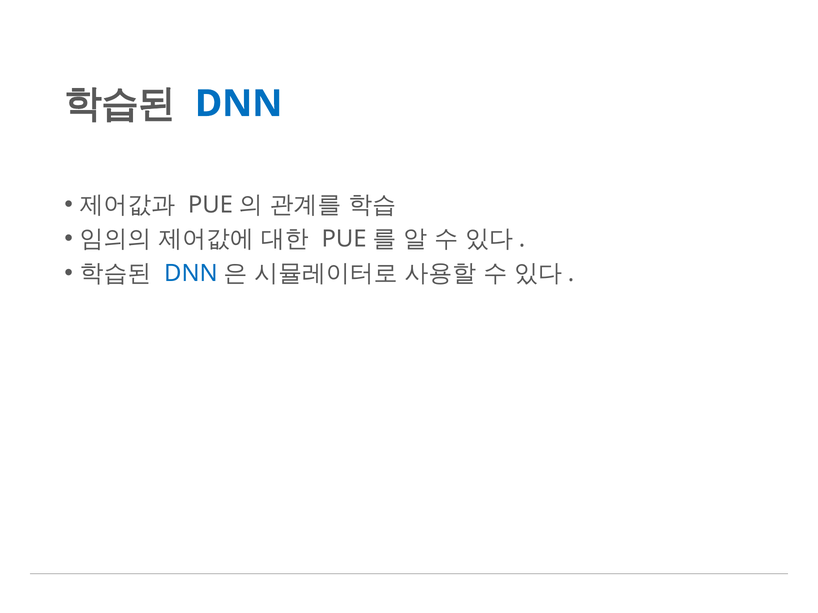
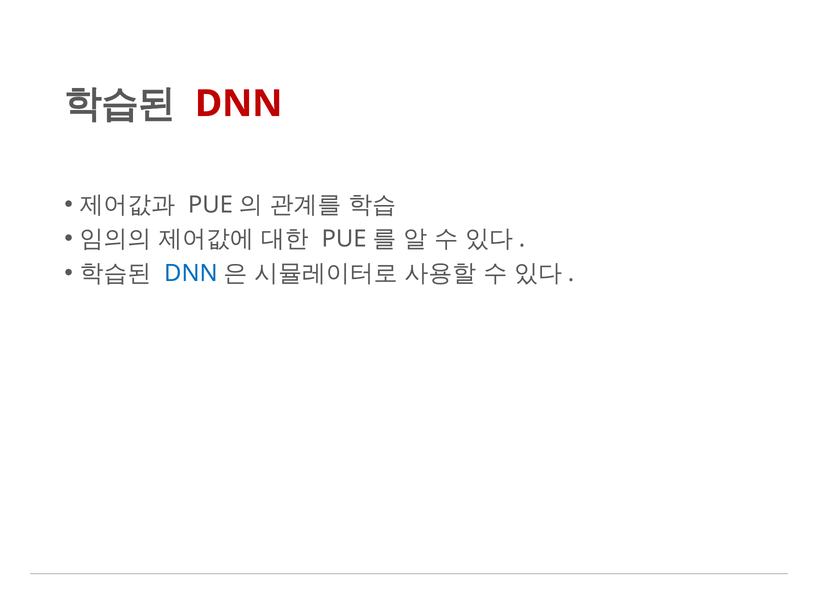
DNN at (239, 104) colour: blue -> red
